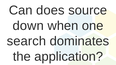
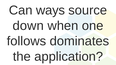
does: does -> ways
search: search -> follows
